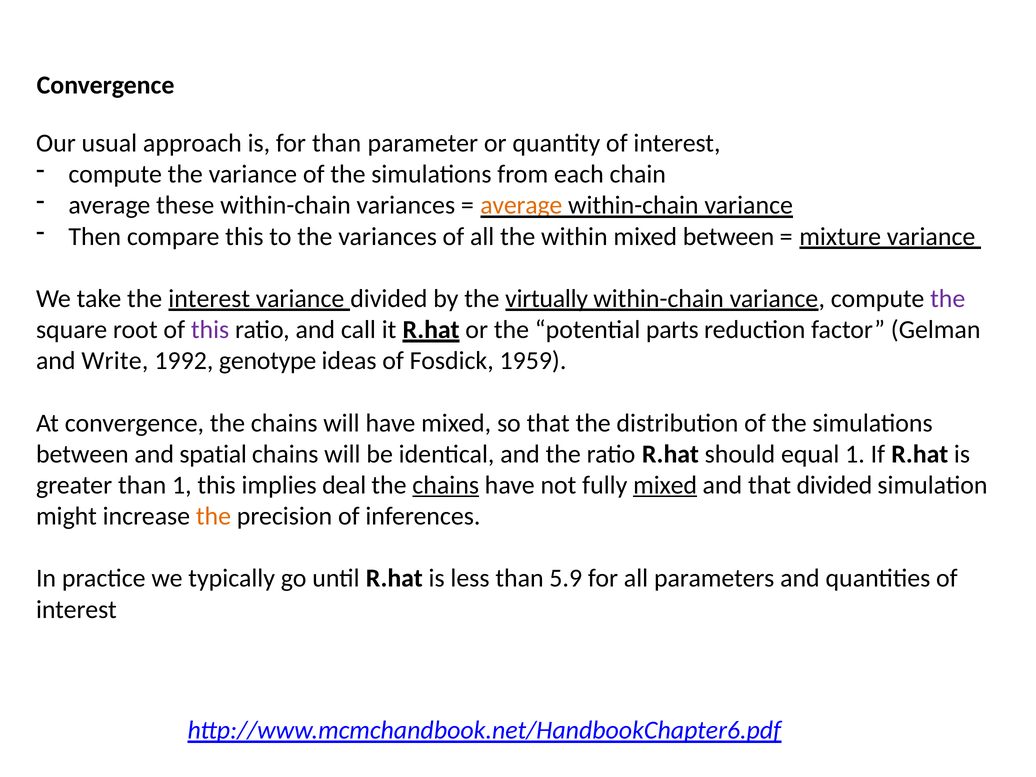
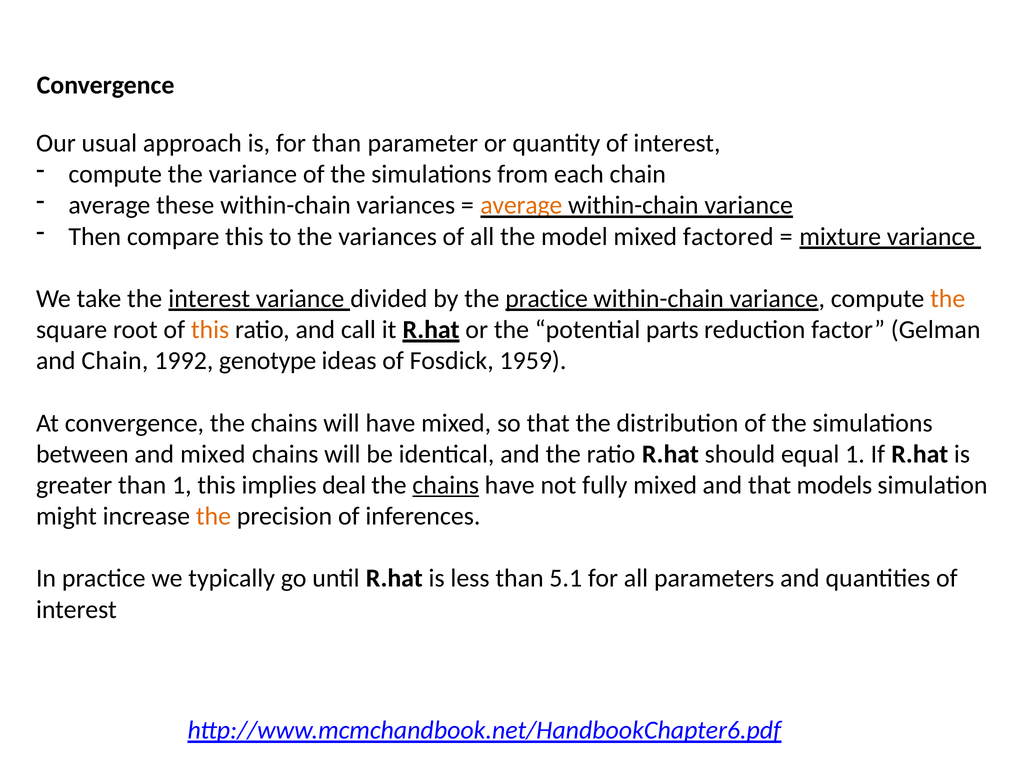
within: within -> model
mixed between: between -> factored
the virtually: virtually -> practice
the at (948, 299) colour: purple -> orange
this at (210, 330) colour: purple -> orange
and Write: Write -> Chain
and spatial: spatial -> mixed
mixed at (665, 485) underline: present -> none
that divided: divided -> models
5.9: 5.9 -> 5.1
